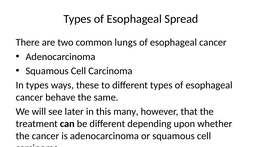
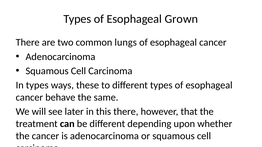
Spread: Spread -> Grown
this many: many -> there
